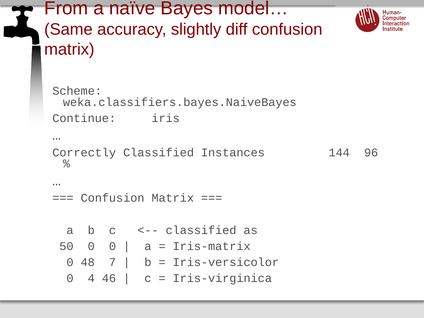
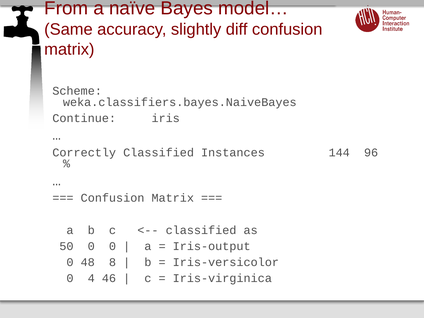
Iris-matrix: Iris-matrix -> Iris-output
7: 7 -> 8
